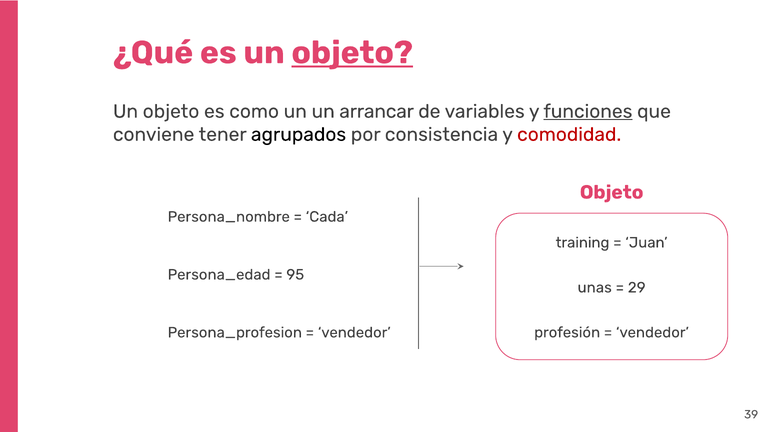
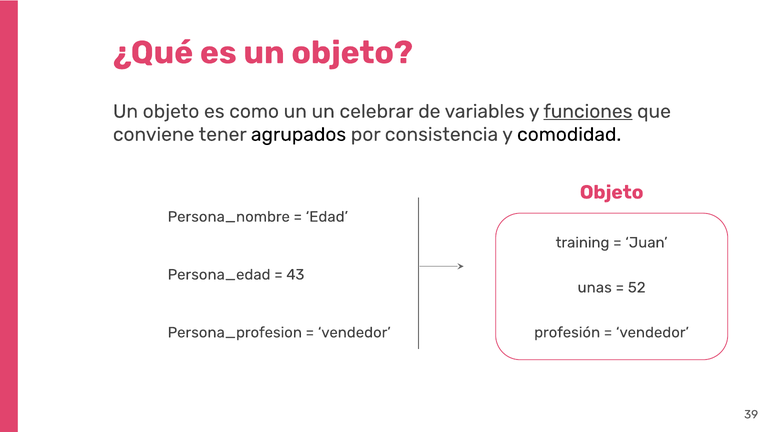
objeto at (352, 53) underline: present -> none
arrancar: arrancar -> celebrar
comodidad colour: red -> black
Cada: Cada -> Edad
95: 95 -> 43
29: 29 -> 52
